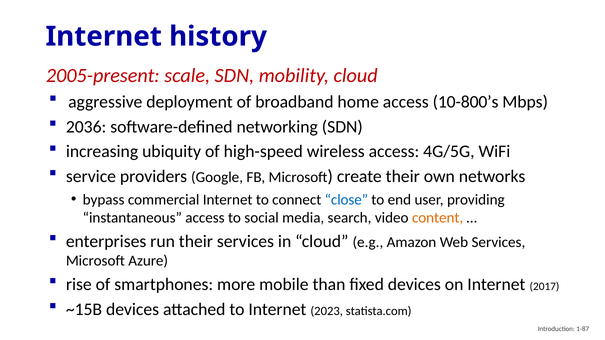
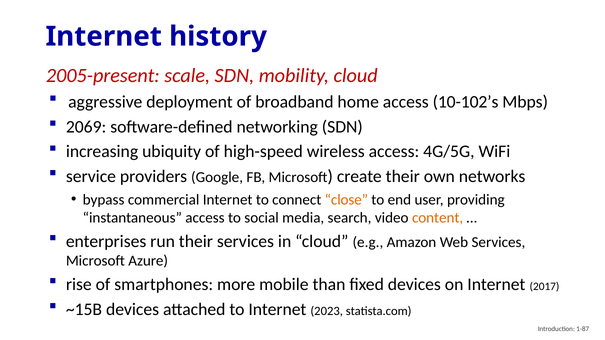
10-800’s: 10-800’s -> 10-102’s
2036: 2036 -> 2069
close colour: blue -> orange
